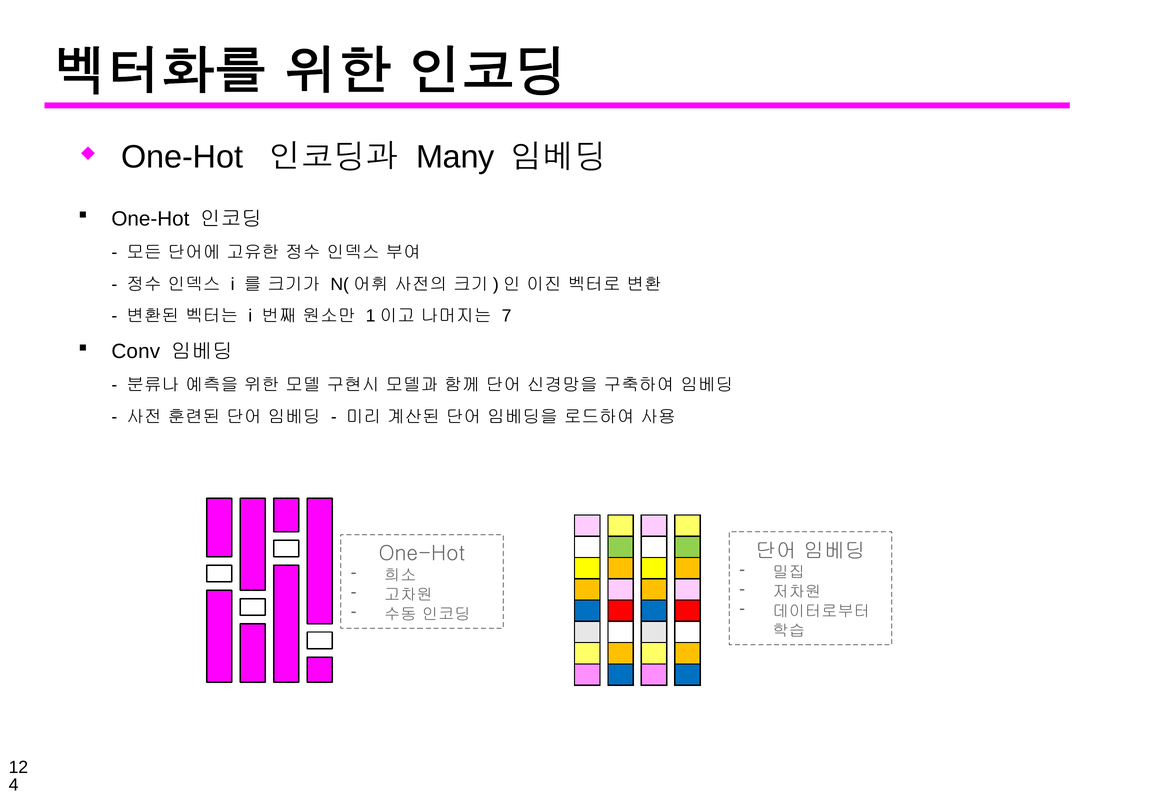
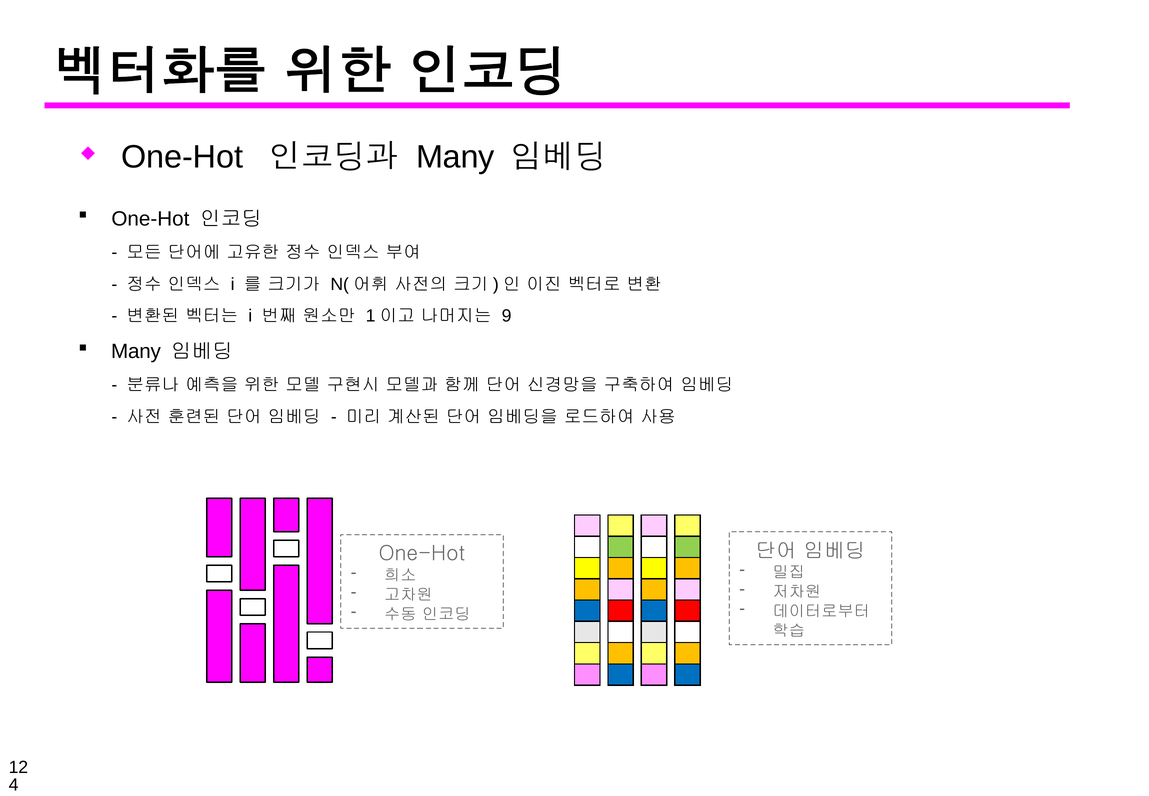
7: 7 -> 9
Conv at (136, 351): Conv -> Many
